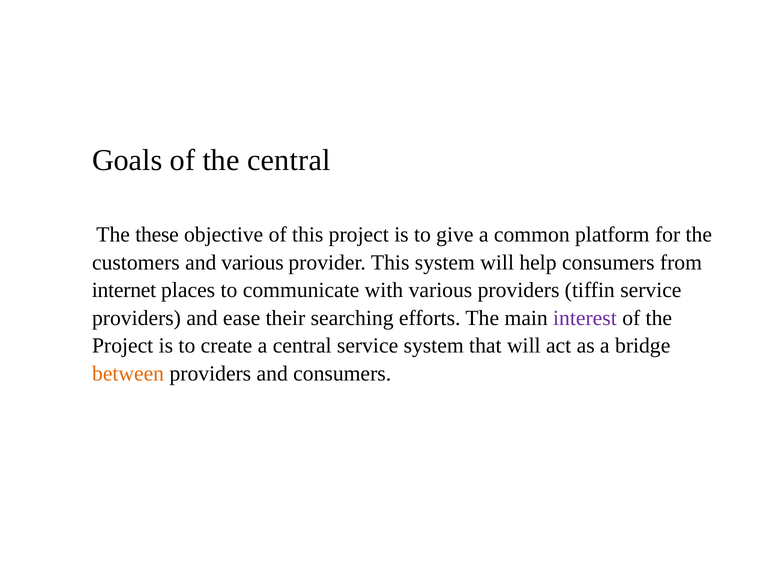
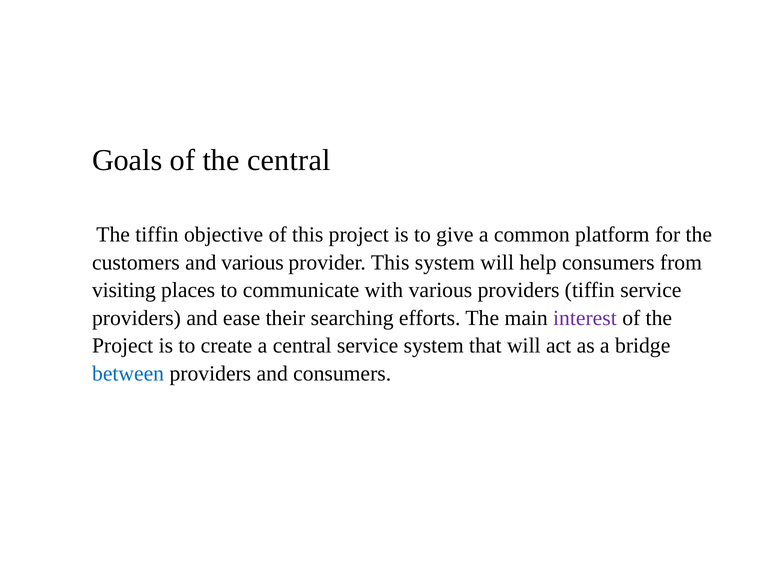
The these: these -> tiffin
internet: internet -> visiting
between colour: orange -> blue
